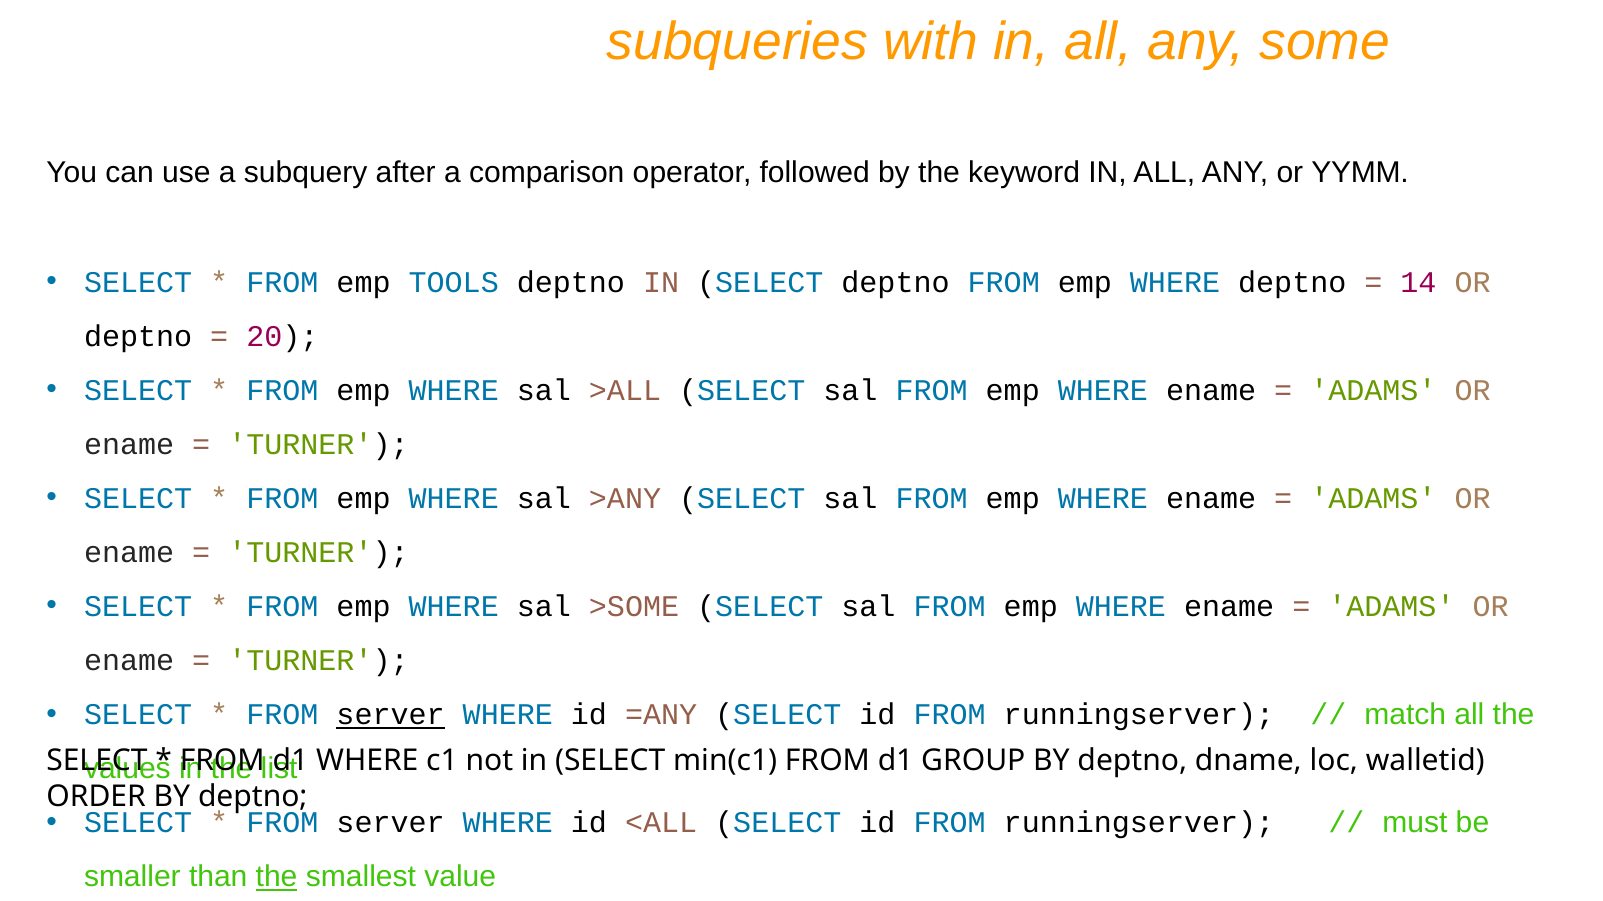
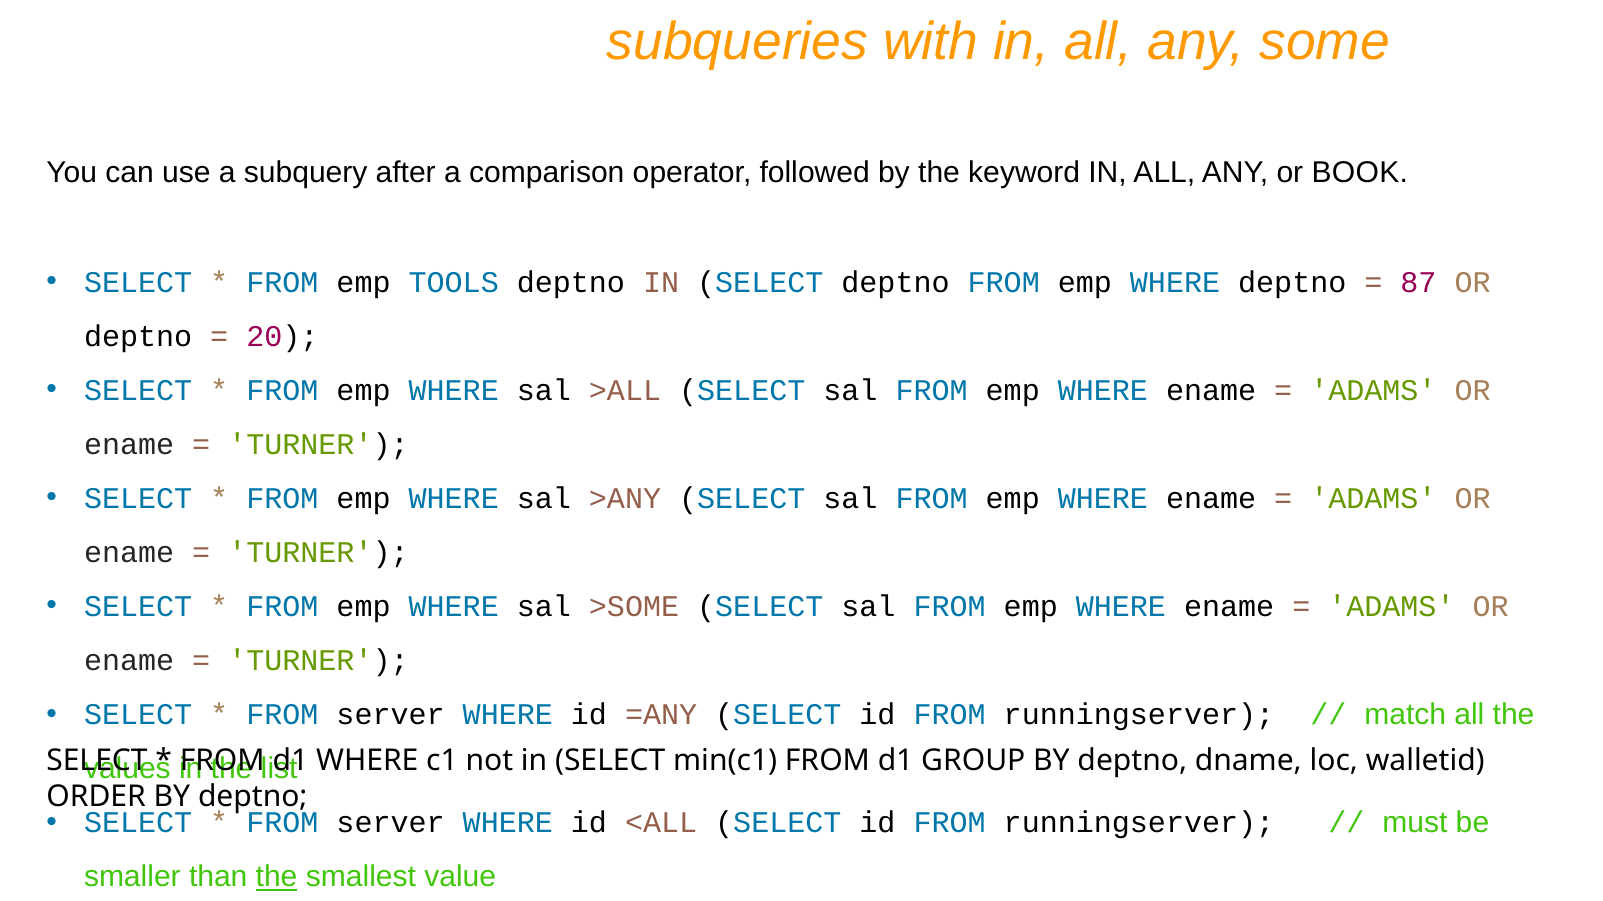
YYMM: YYMM -> BOOK
14: 14 -> 87
server at (391, 715) underline: present -> none
